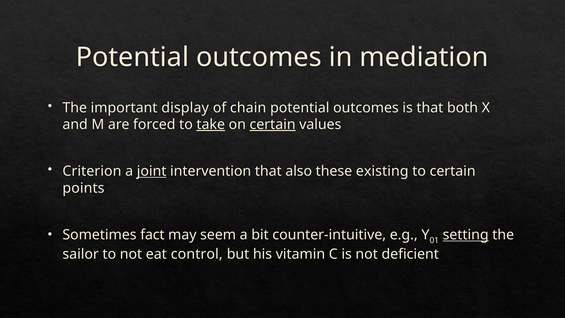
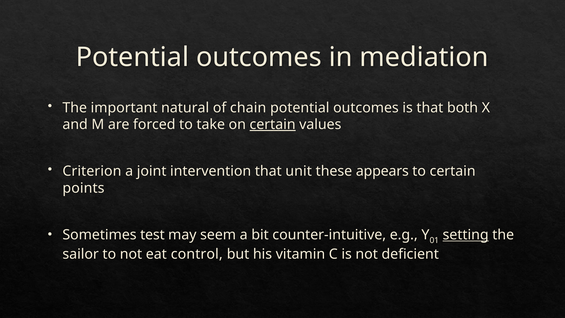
display: display -> natural
take underline: present -> none
joint underline: present -> none
also: also -> unit
existing: existing -> appears
fact: fact -> test
